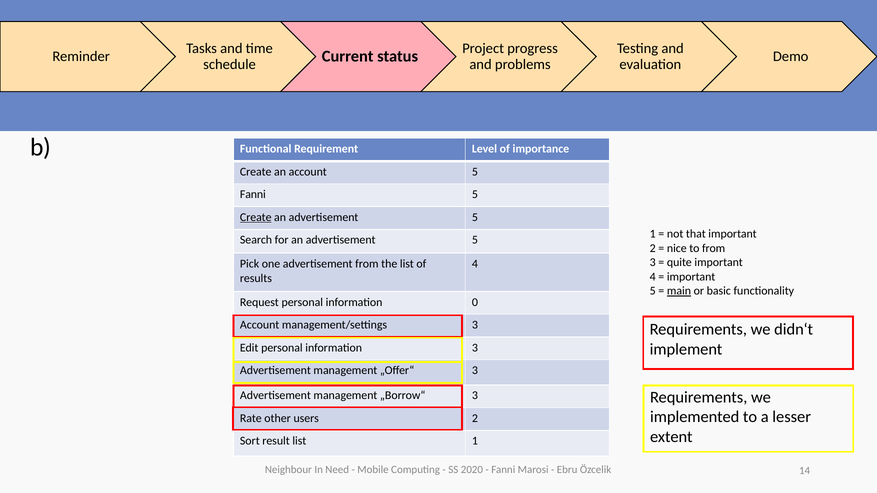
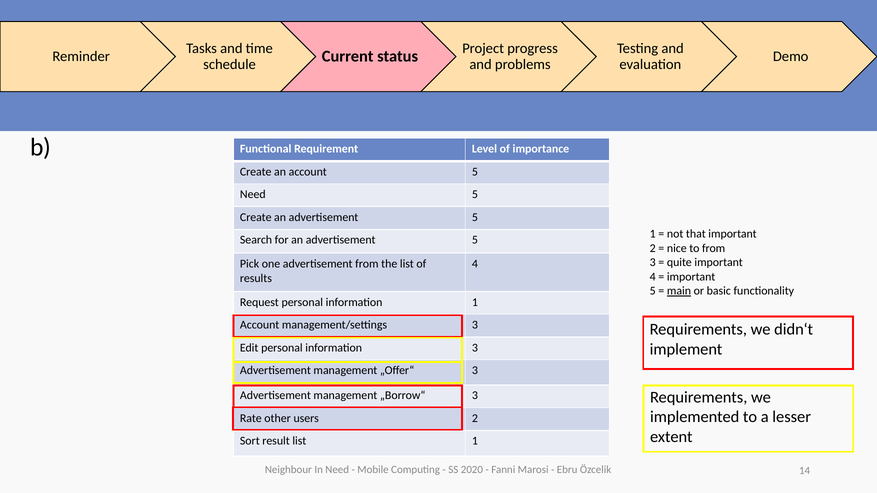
Fanni at (253, 195): Fanni -> Need
Create at (256, 217) underline: present -> none
information 0: 0 -> 1
